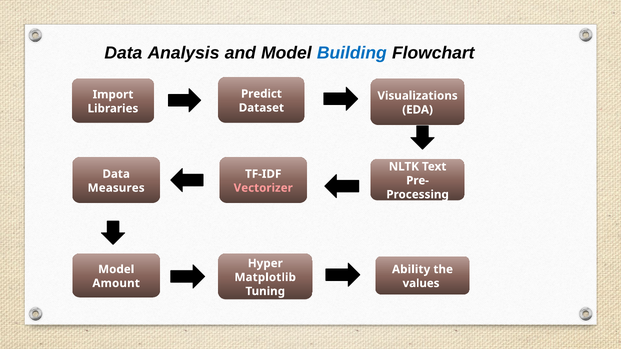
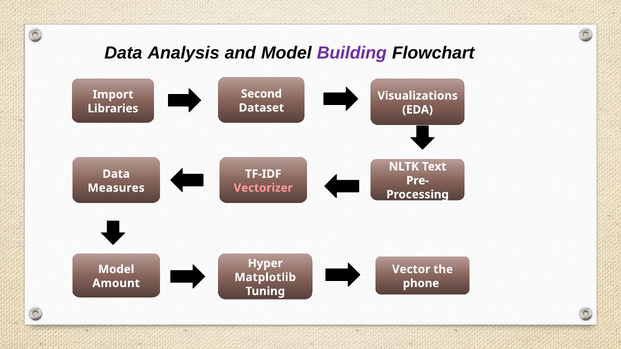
Building colour: blue -> purple
Predict: Predict -> Second
Ability: Ability -> Vector
values: values -> phone
